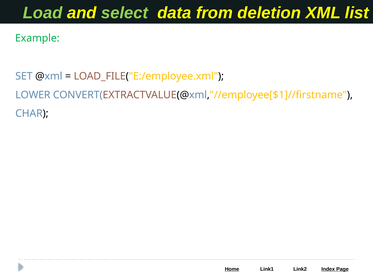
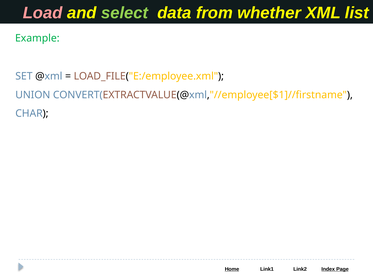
Load colour: light green -> pink
deletion: deletion -> whether
LOWER: LOWER -> UNION
